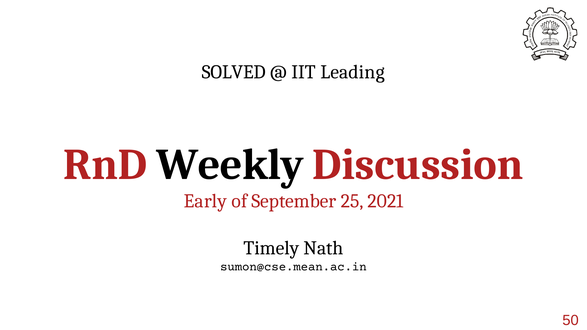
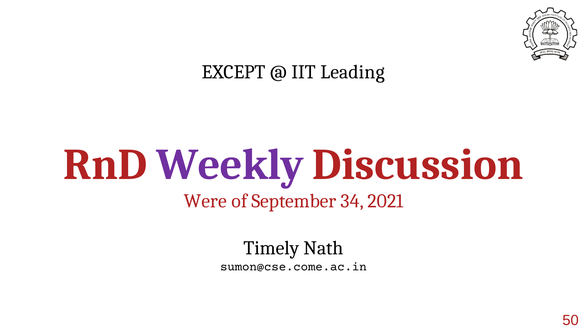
SOLVED: SOLVED -> EXCEPT
Weekly colour: black -> purple
Early: Early -> Were
25: 25 -> 34
sumon@cse.mean.ac.in: sumon@cse.mean.ac.in -> sumon@cse.come.ac.in
